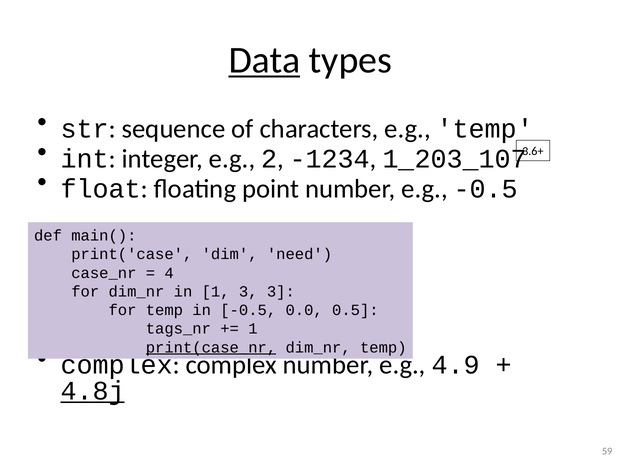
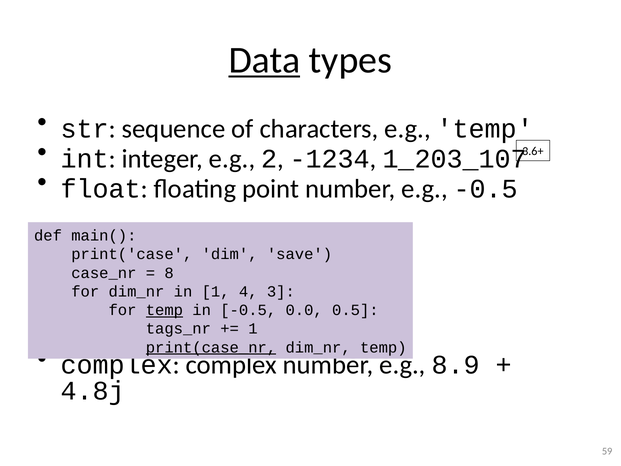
need: need -> save
4: 4 -> 8
1 3: 3 -> 4
temp at (164, 310) underline: none -> present
4.9: 4.9 -> 8.9
4.8j underline: present -> none
